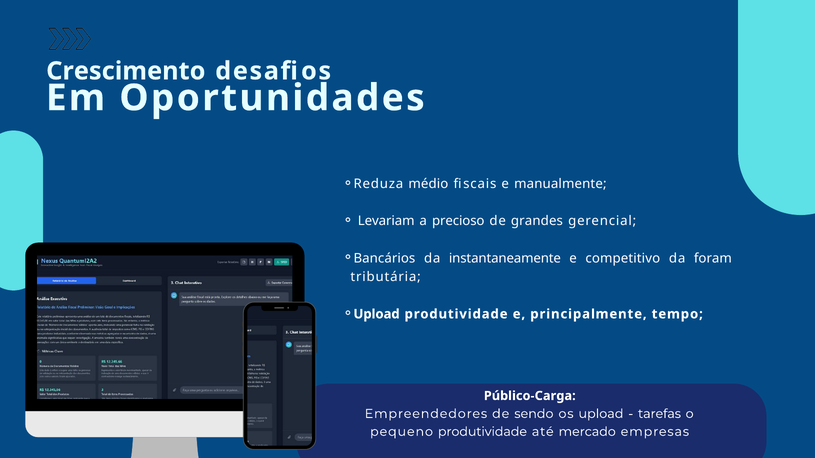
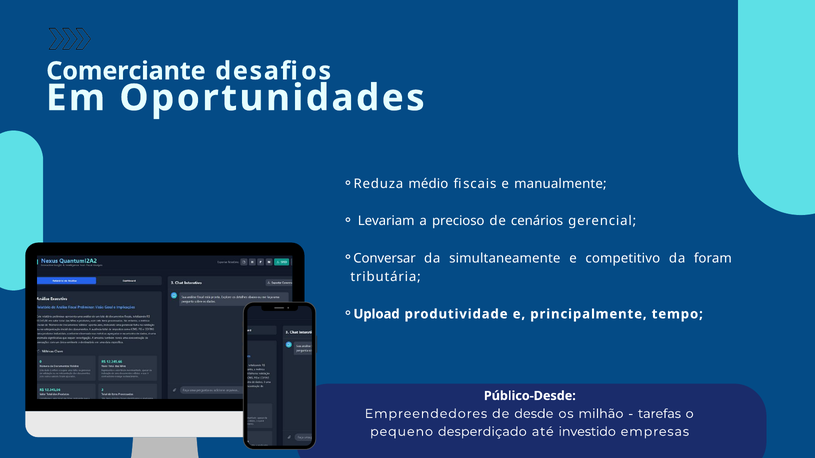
Crescimento: Crescimento -> Comerciante
grandes: grandes -> cenários
Bancários: Bancários -> Conversar
instantaneamente: instantaneamente -> simultaneamente
Público-Carga: Público-Carga -> Público-Desde
sendo: sendo -> desde
os upload: upload -> milhão
pequeno produtividade: produtividade -> desperdiçado
mercado: mercado -> investido
